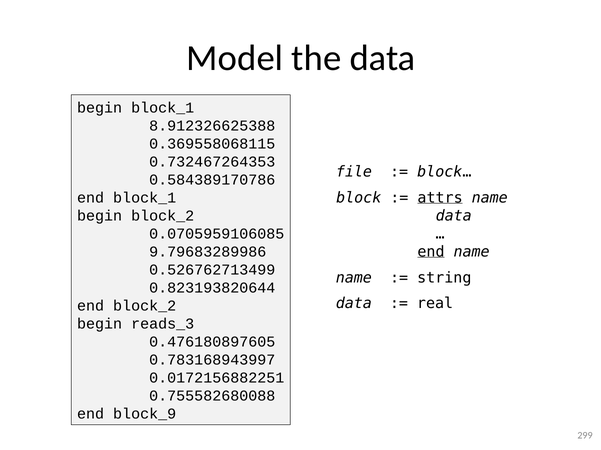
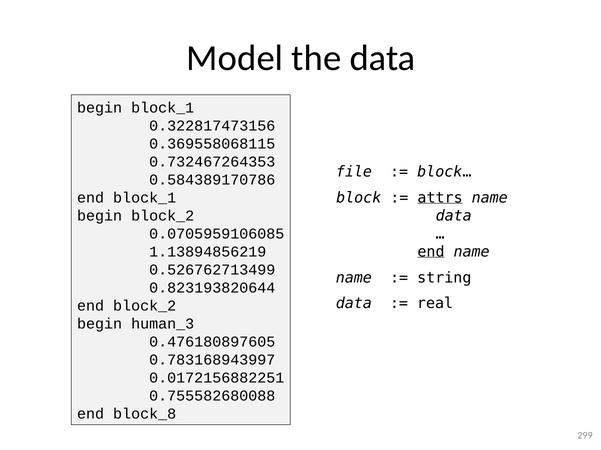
8.912326625388: 8.912326625388 -> 0.322817473156
9.79683289986: 9.79683289986 -> 1.13894856219
reads_3: reads_3 -> human_3
block_9: block_9 -> block_8
